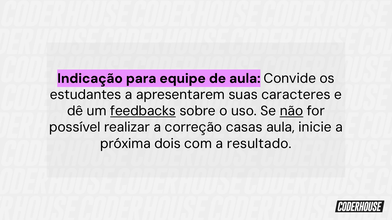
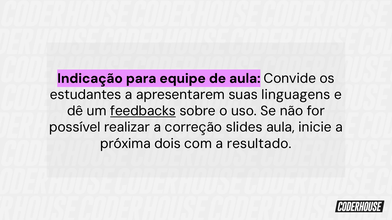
caracteres: caracteres -> linguagens
não underline: present -> none
casas: casas -> slides
